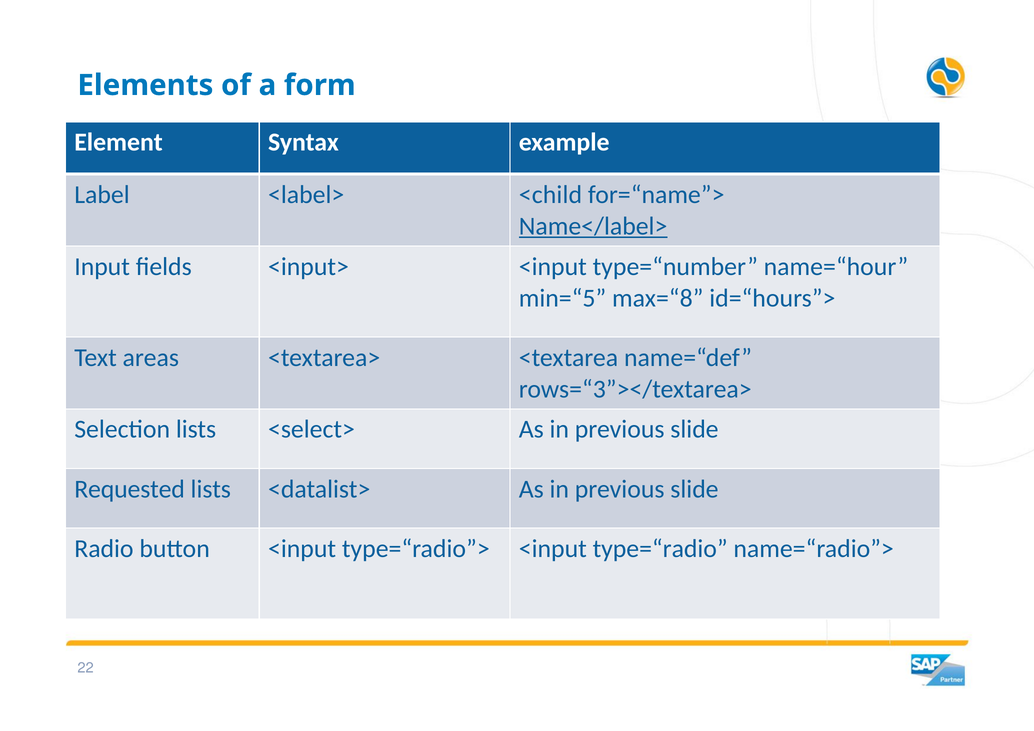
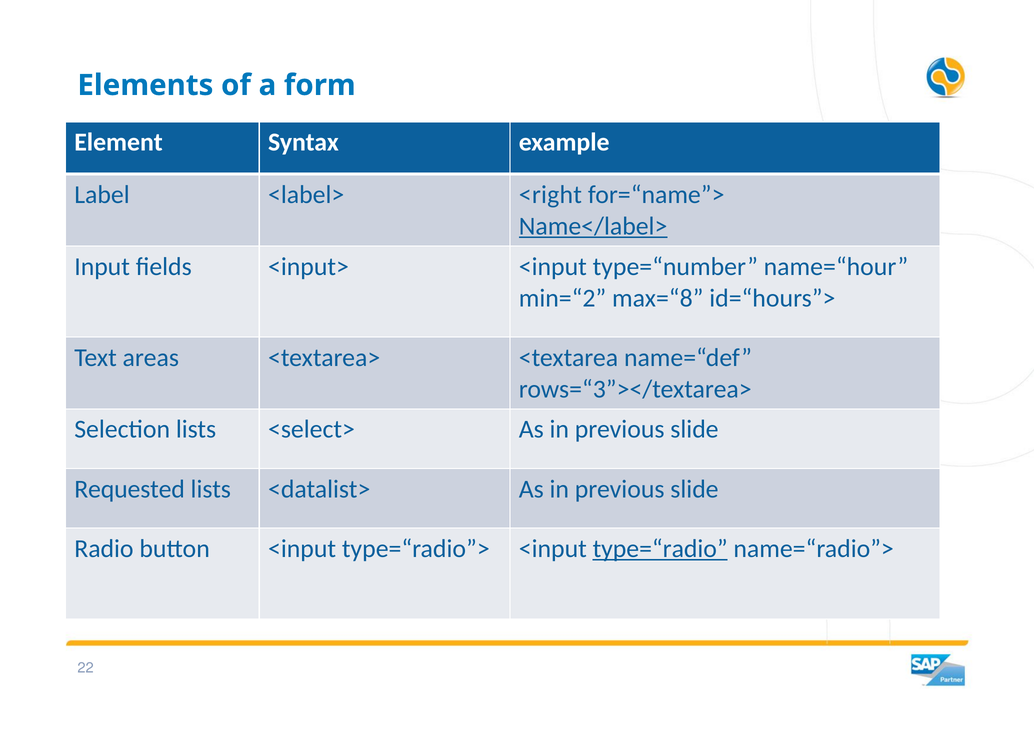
<child: <child -> <right
min=“5: min=“5 -> min=“2
type=“radio underline: none -> present
